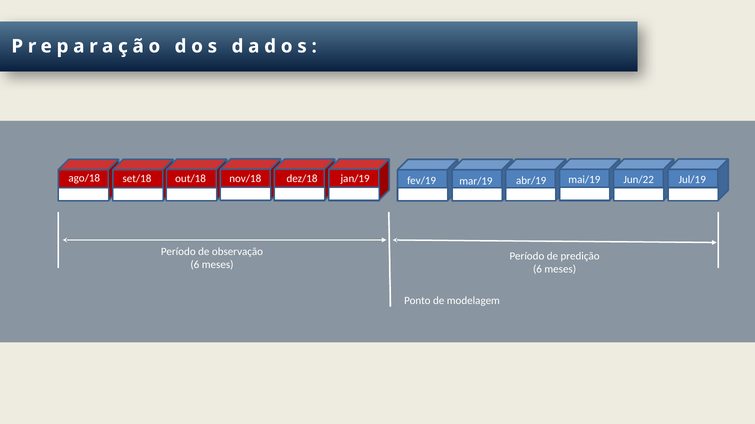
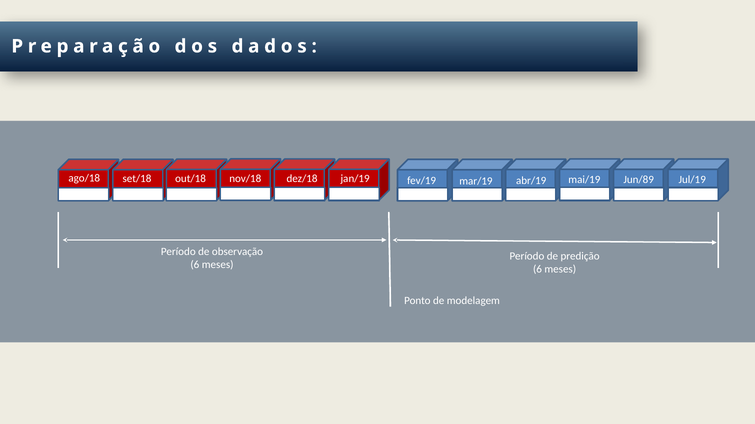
Jun/22: Jun/22 -> Jun/89
